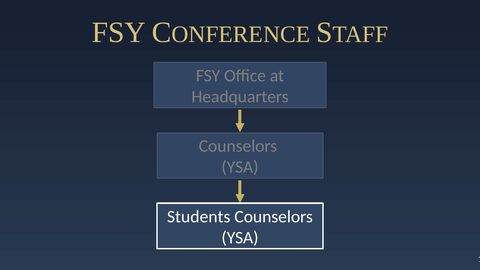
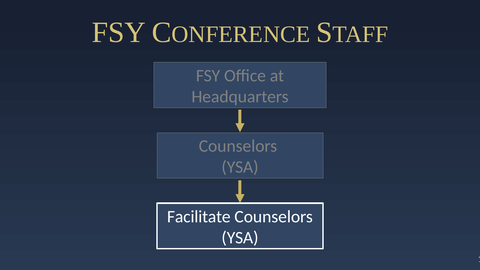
Students: Students -> Facilitate
